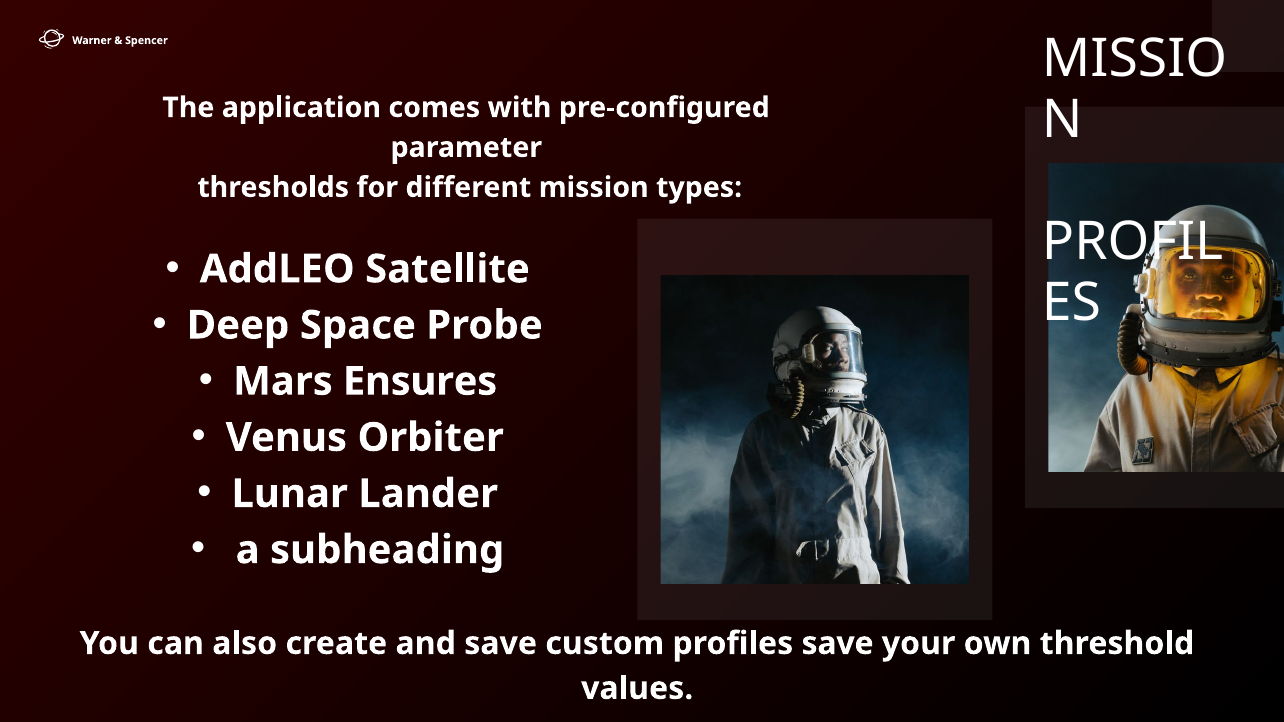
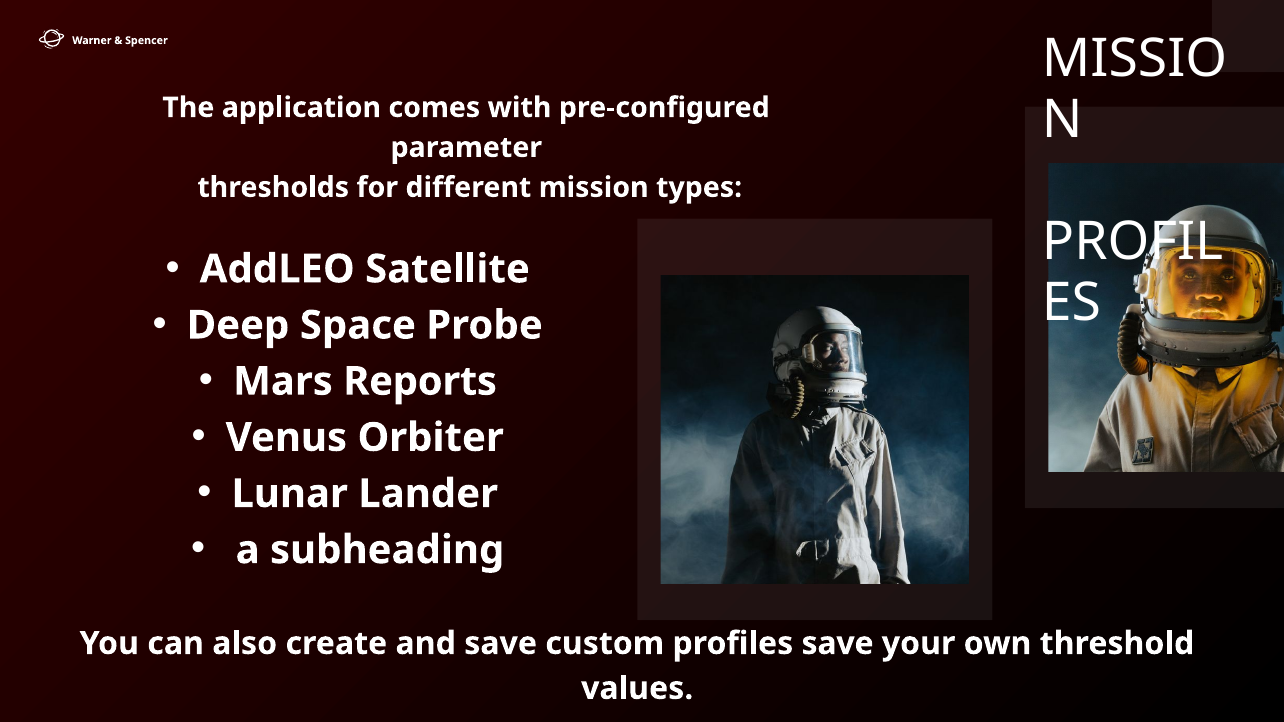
Ensures: Ensures -> Reports
